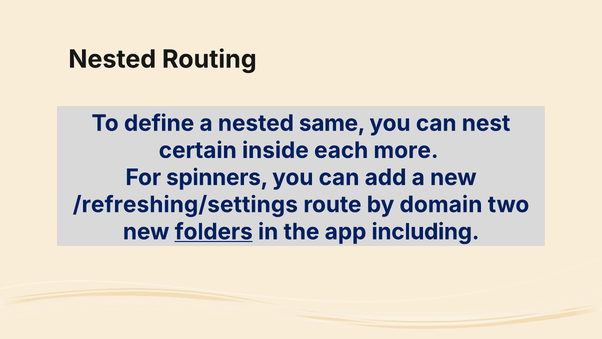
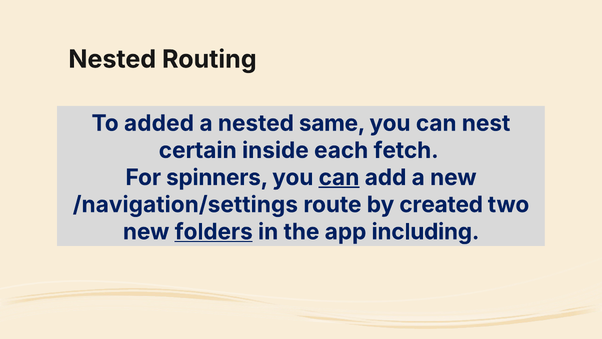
define: define -> added
more: more -> fetch
can at (339, 177) underline: none -> present
/refreshing/settings: /refreshing/settings -> /navigation/settings
domain: domain -> created
